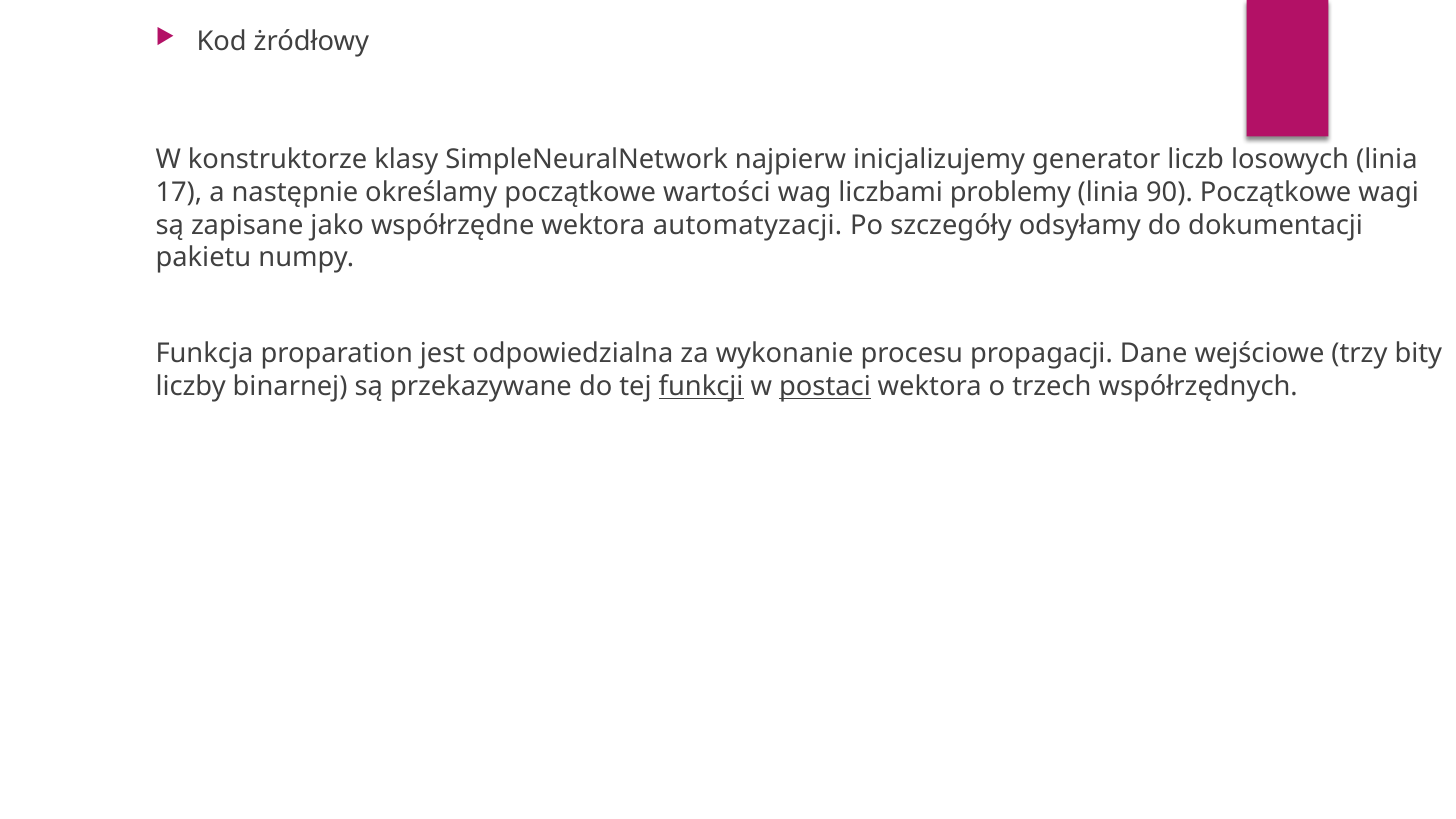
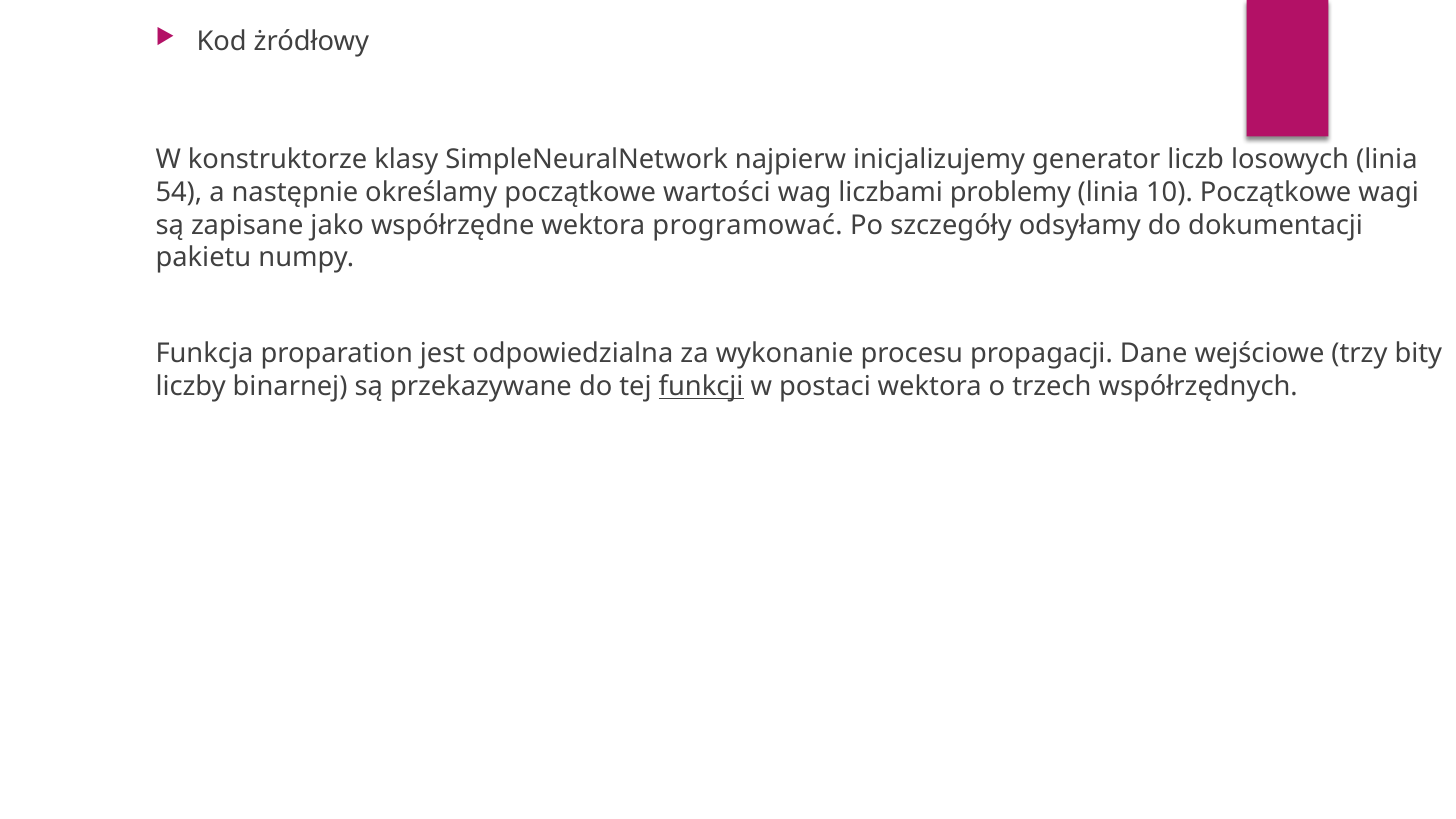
17: 17 -> 54
90: 90 -> 10
automatyzacji: automatyzacji -> programować
postaci underline: present -> none
